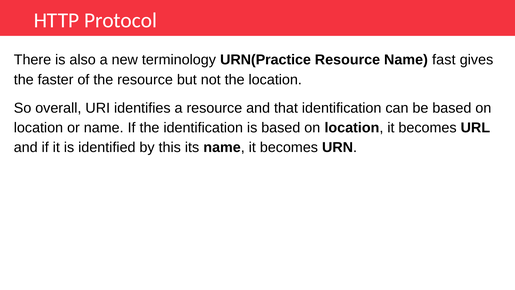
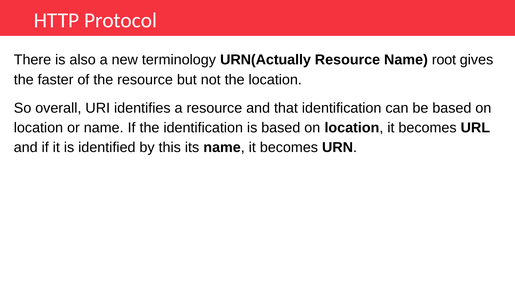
URN(Practice: URN(Practice -> URN(Actually
fast: fast -> root
